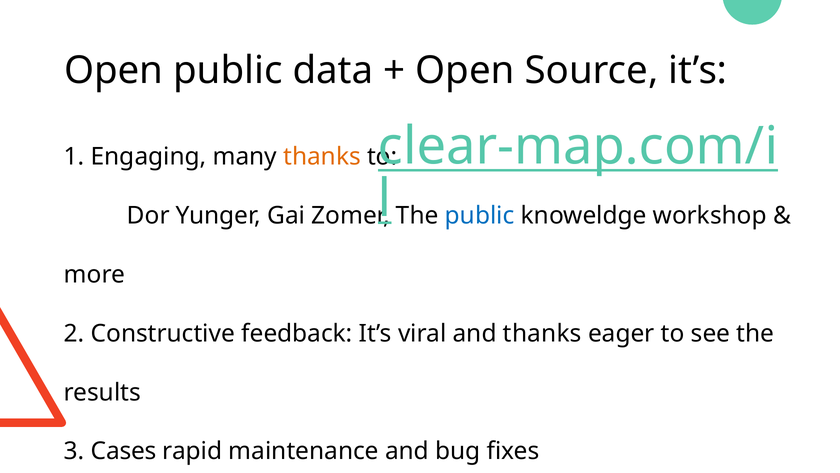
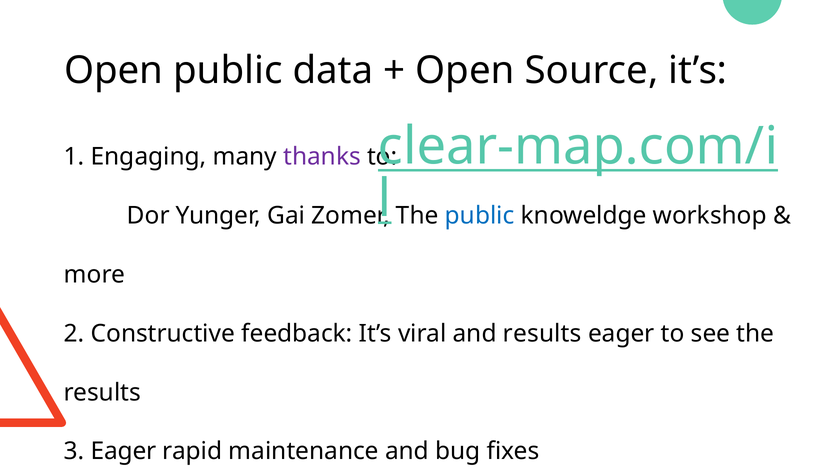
thanks at (322, 157) colour: orange -> purple
and thanks: thanks -> results
3 Cases: Cases -> Eager
